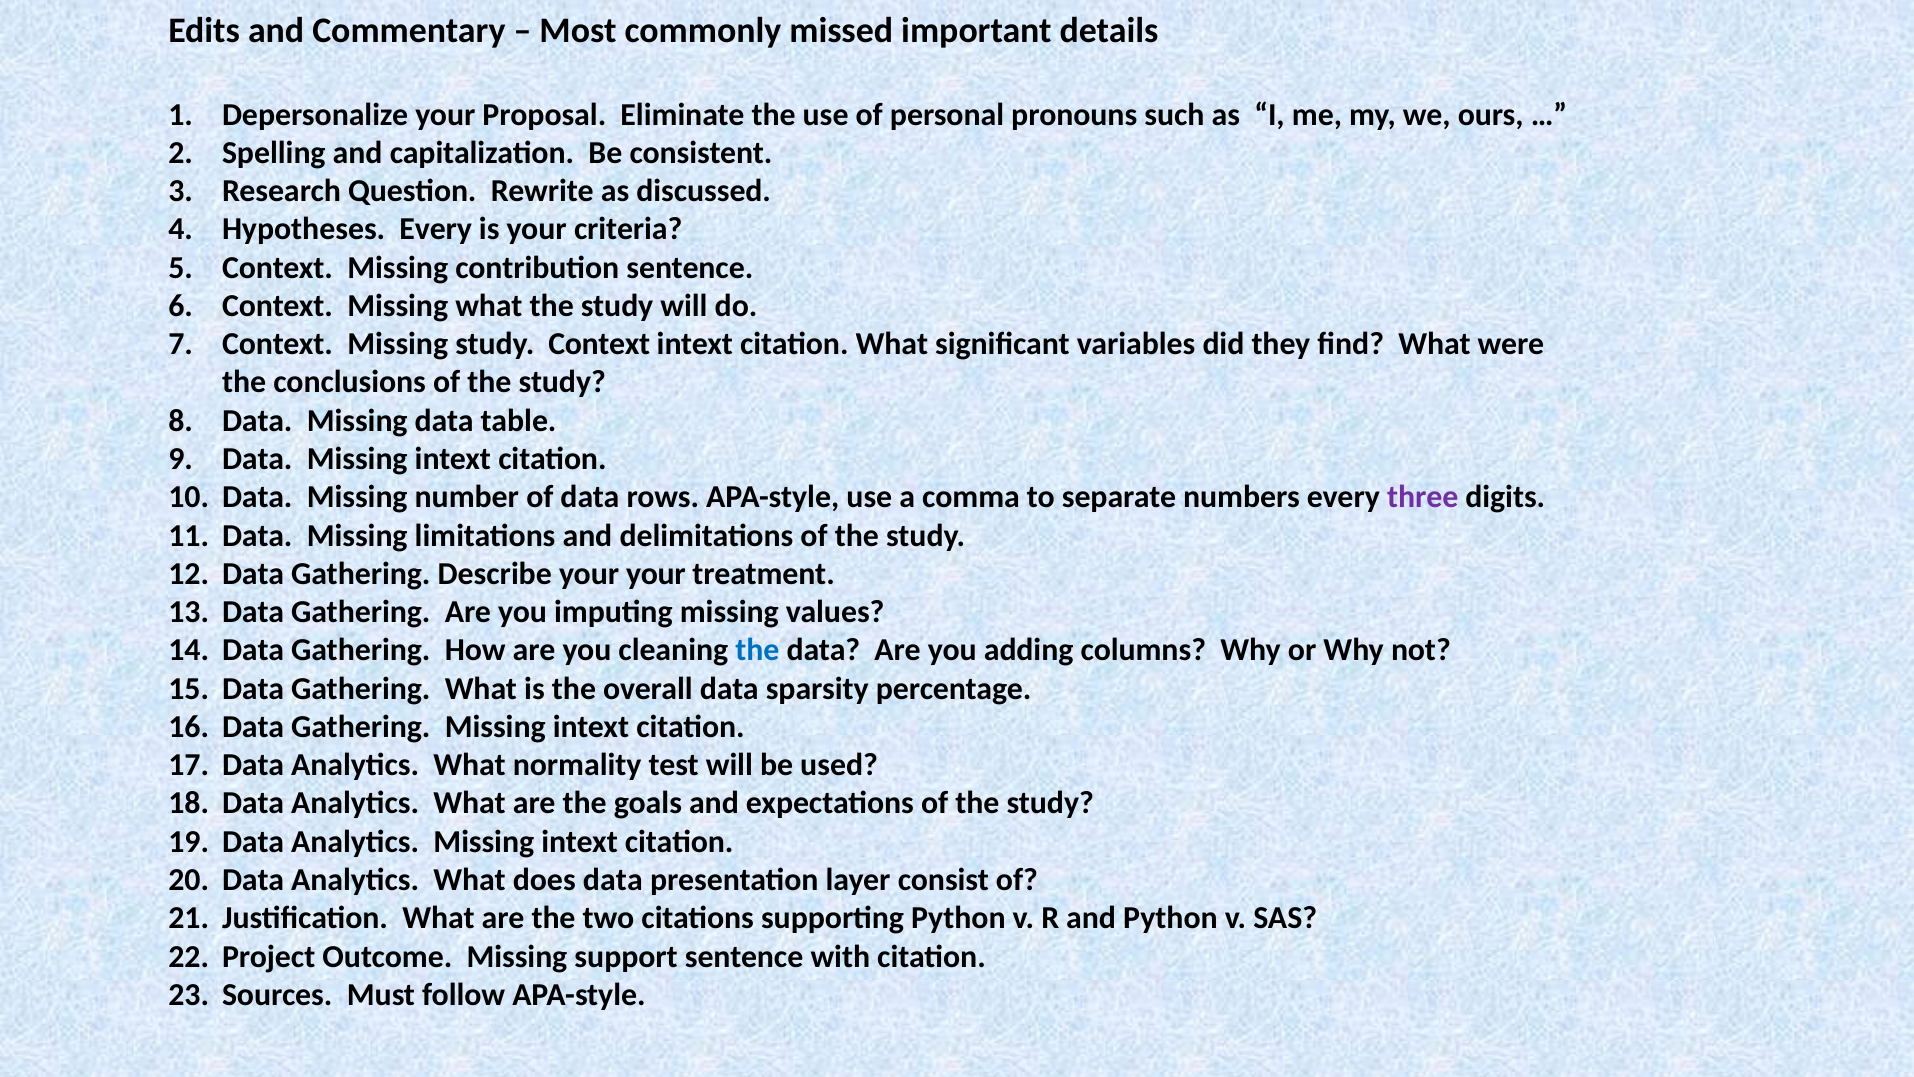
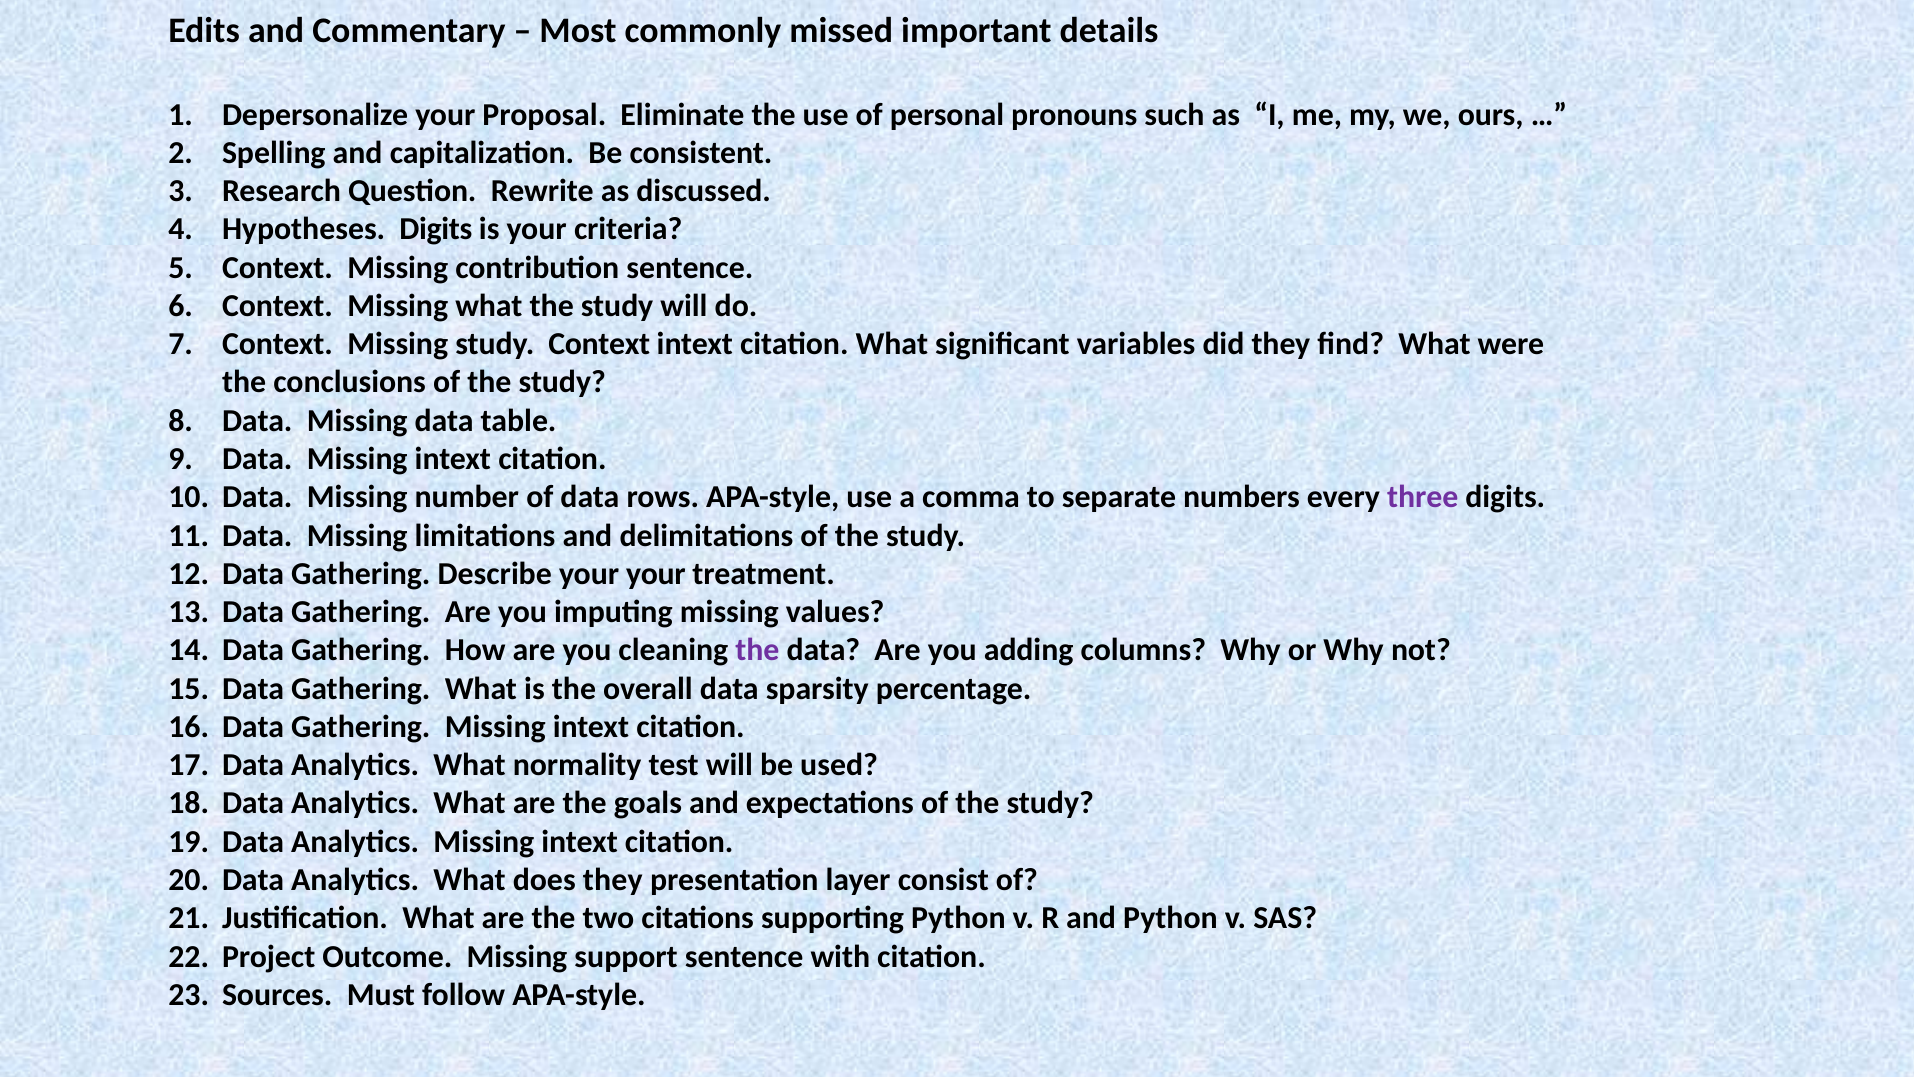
Hypotheses Every: Every -> Digits
the at (757, 650) colour: blue -> purple
does data: data -> they
